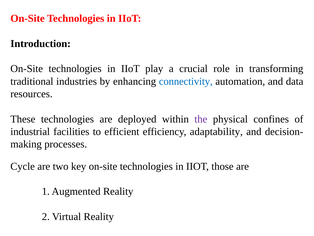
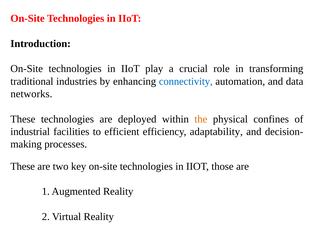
resources: resources -> networks
the colour: purple -> orange
Cycle at (23, 166): Cycle -> These
